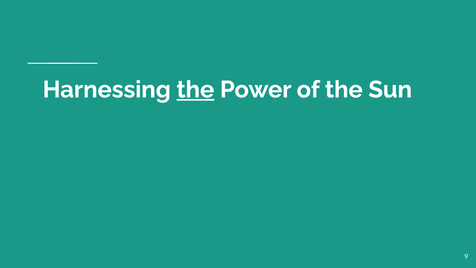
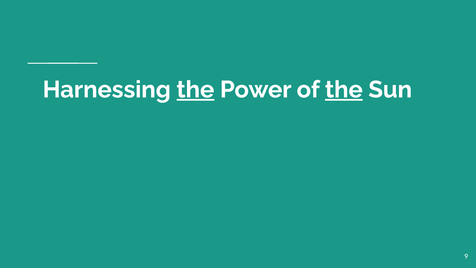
the at (344, 90) underline: none -> present
